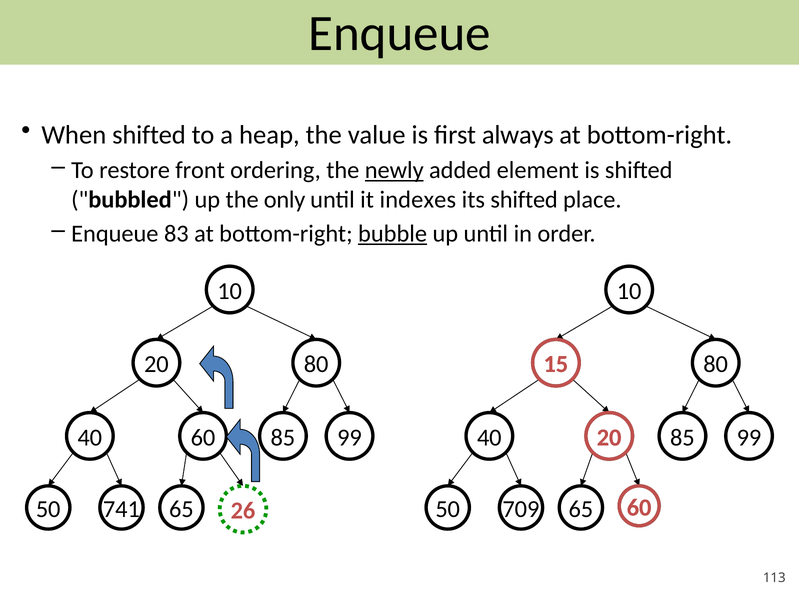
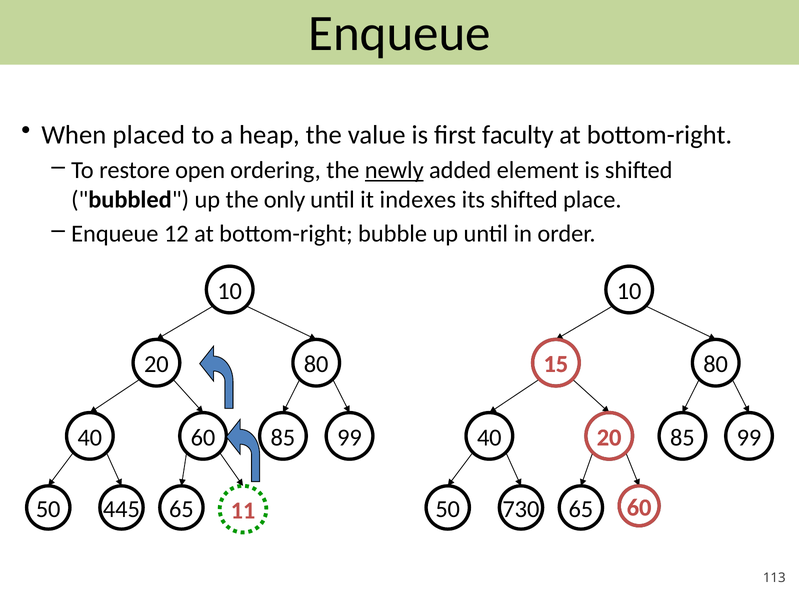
When shifted: shifted -> placed
always: always -> faculty
front: front -> open
83: 83 -> 12
bubble underline: present -> none
741: 741 -> 445
26: 26 -> 11
709: 709 -> 730
